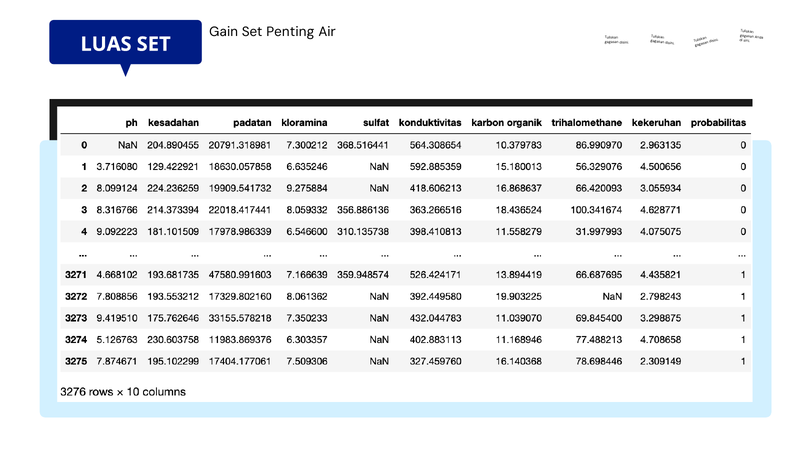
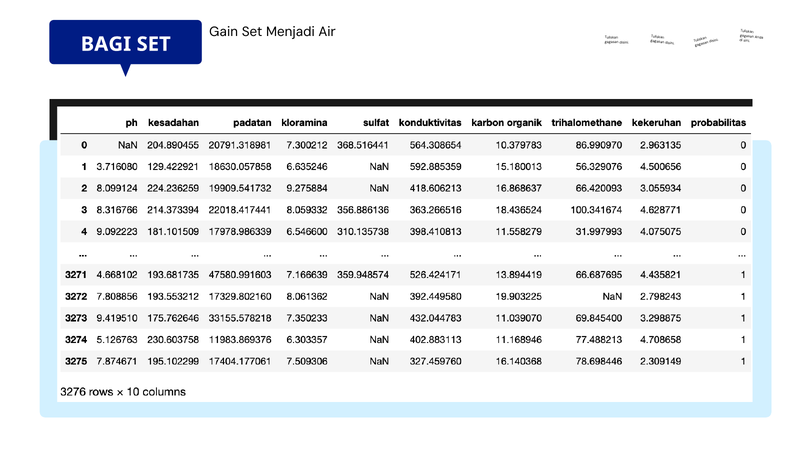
Penting: Penting -> Menjadi
LUAS: LUAS -> BAGI
